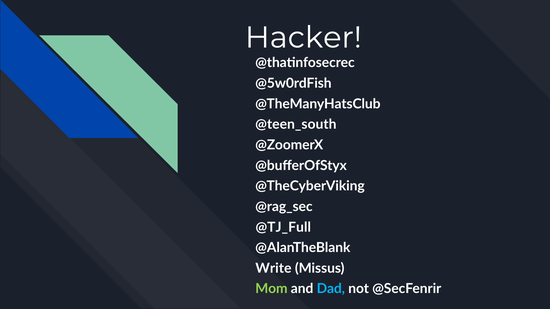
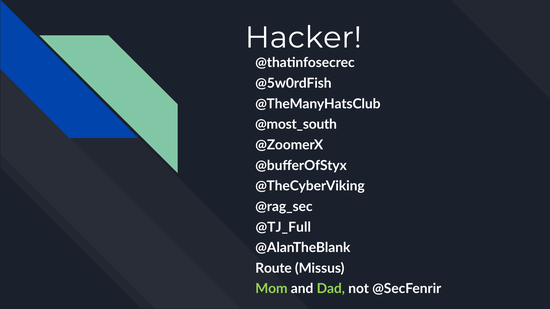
@teen_south: @teen_south -> @most_south
Write: Write -> Route
Dad colour: light blue -> light green
